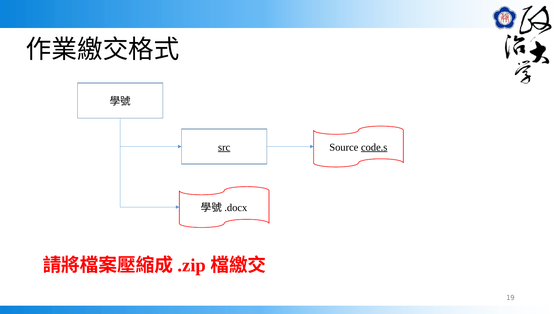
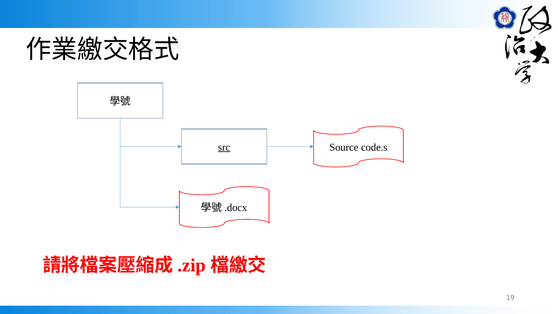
code.s underline: present -> none
